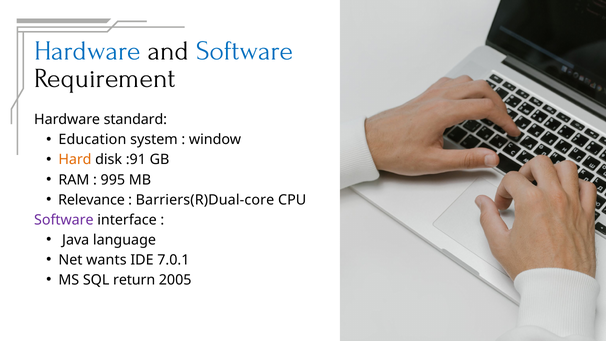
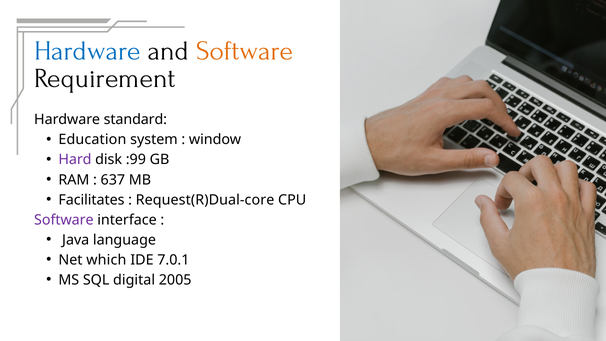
Software at (245, 51) colour: blue -> orange
Hard colour: orange -> purple
:91: :91 -> :99
995: 995 -> 637
Relevance: Relevance -> Facilitates
Barriers(R)Dual-core: Barriers(R)Dual-core -> Request(R)Dual-core
wants: wants -> which
return: return -> digital
